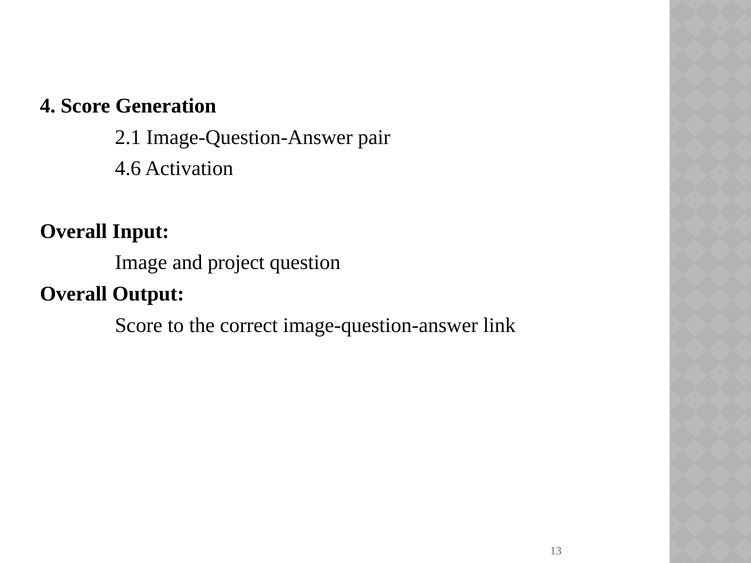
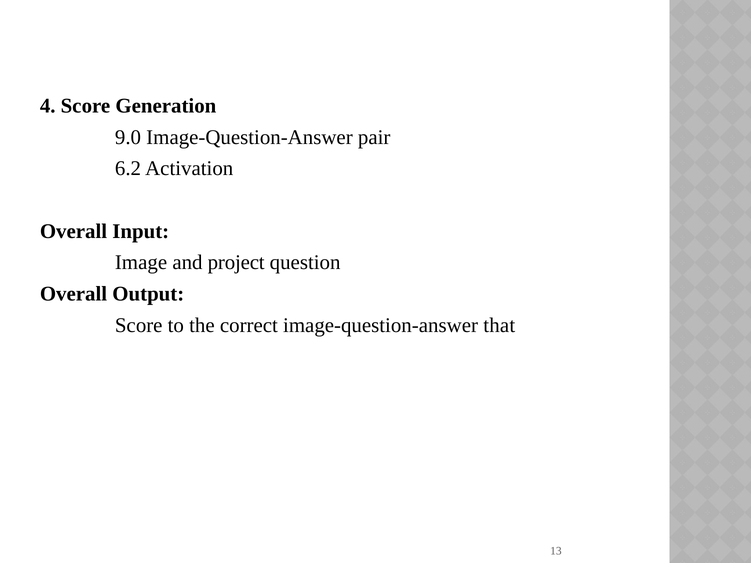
2.1: 2.1 -> 9.0
4.6: 4.6 -> 6.2
link: link -> that
